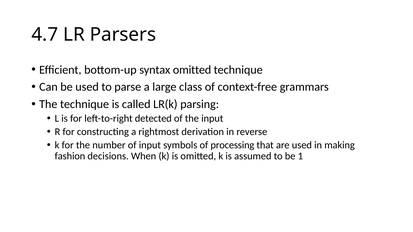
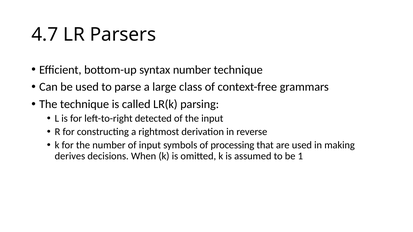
syntax omitted: omitted -> number
fashion: fashion -> derives
